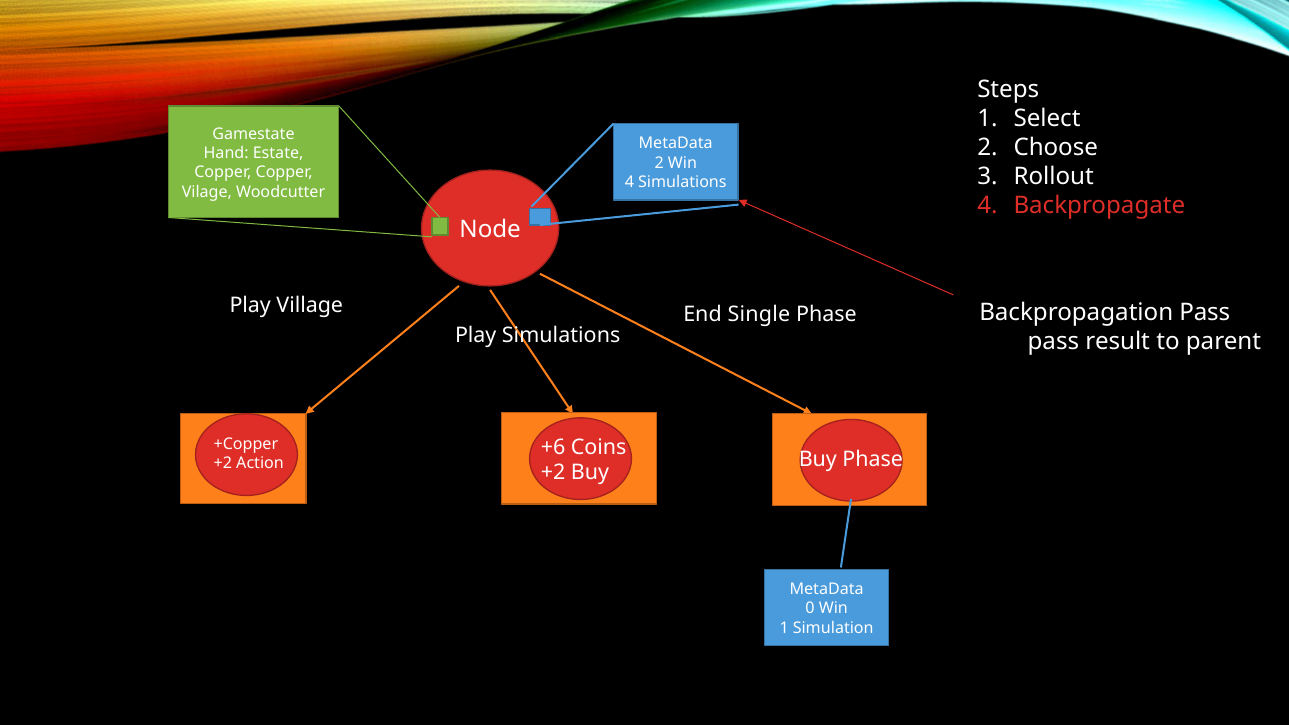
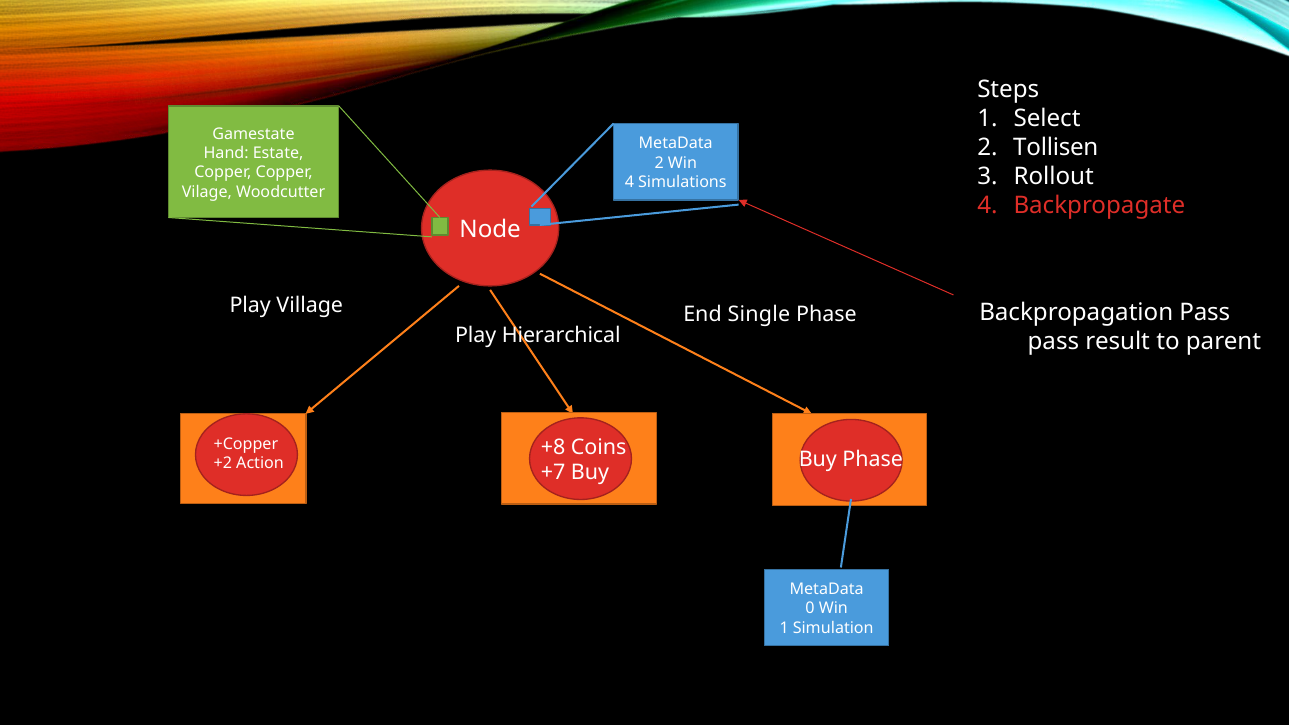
Choose: Choose -> Tollisen
Play Simulations: Simulations -> Hierarchical
+6: +6 -> +8
+2 at (553, 473): +2 -> +7
